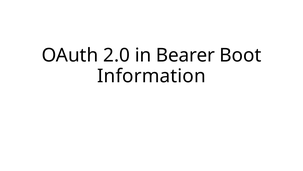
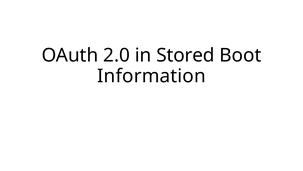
Bearer: Bearer -> Stored
